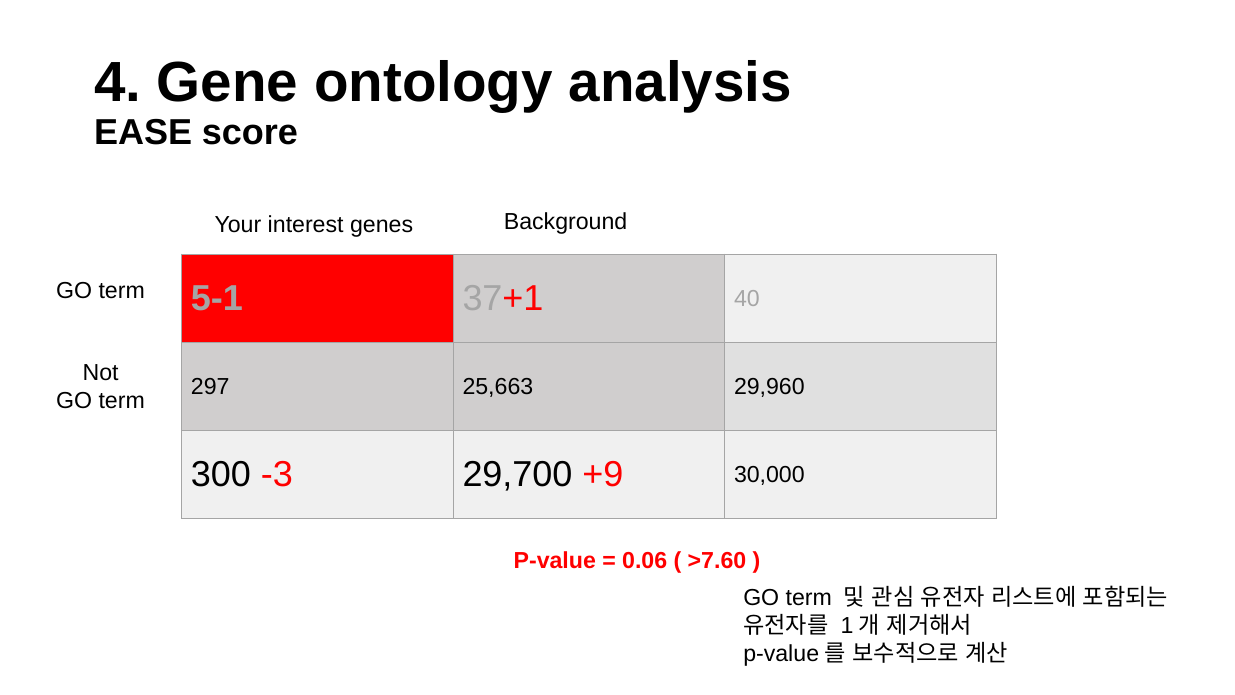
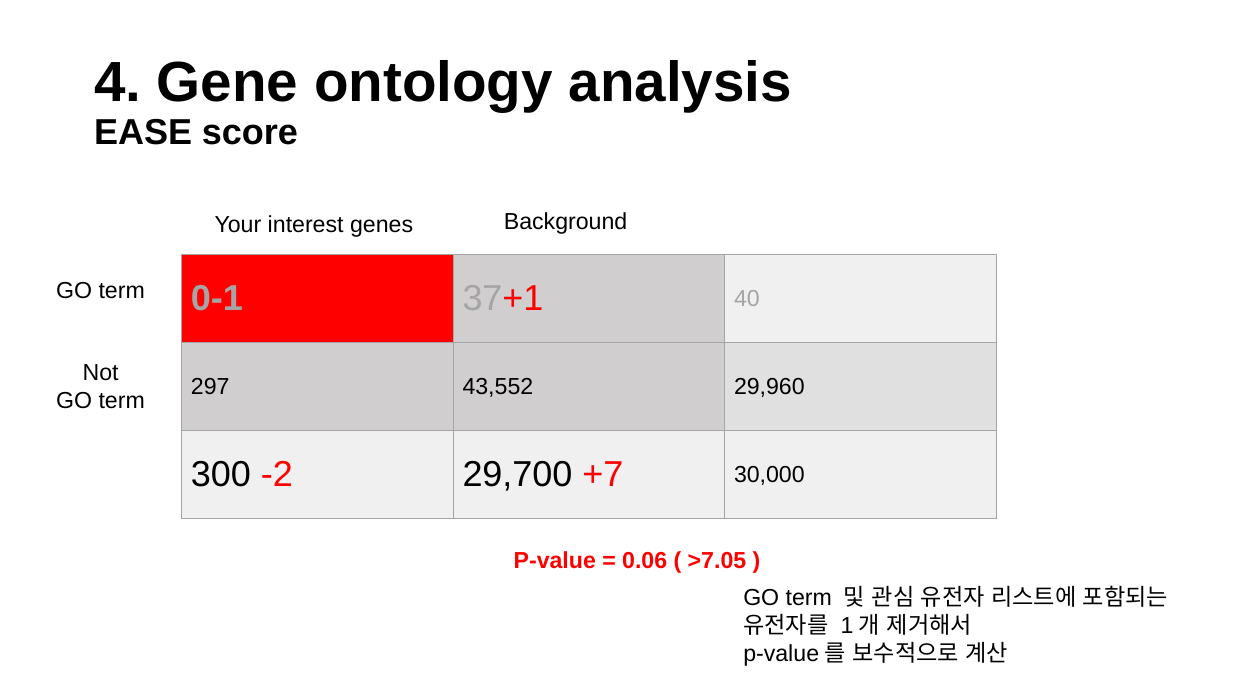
5-1: 5-1 -> 0-1
25,663: 25,663 -> 43,552
-3: -3 -> -2
+9: +9 -> +7
>7.60: >7.60 -> >7.05
